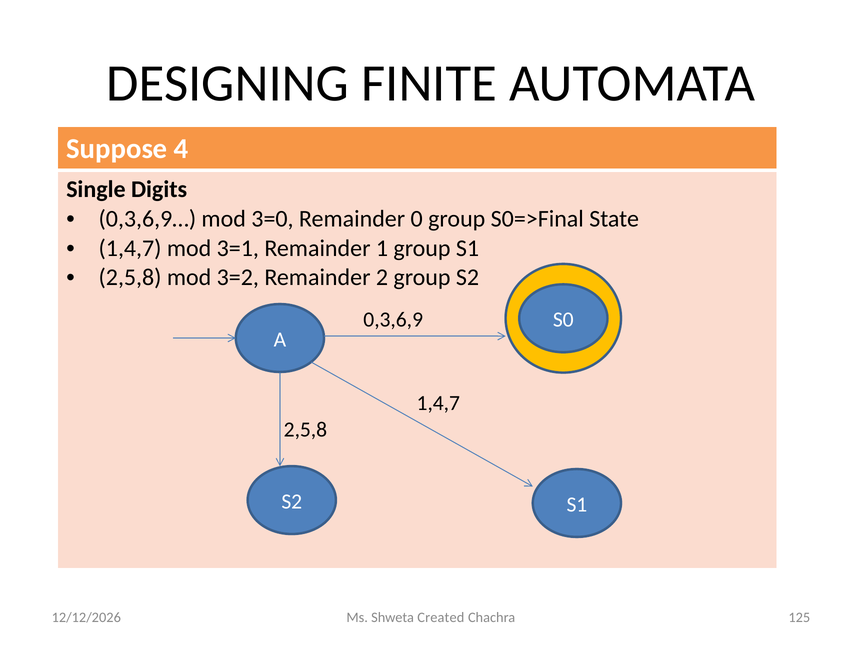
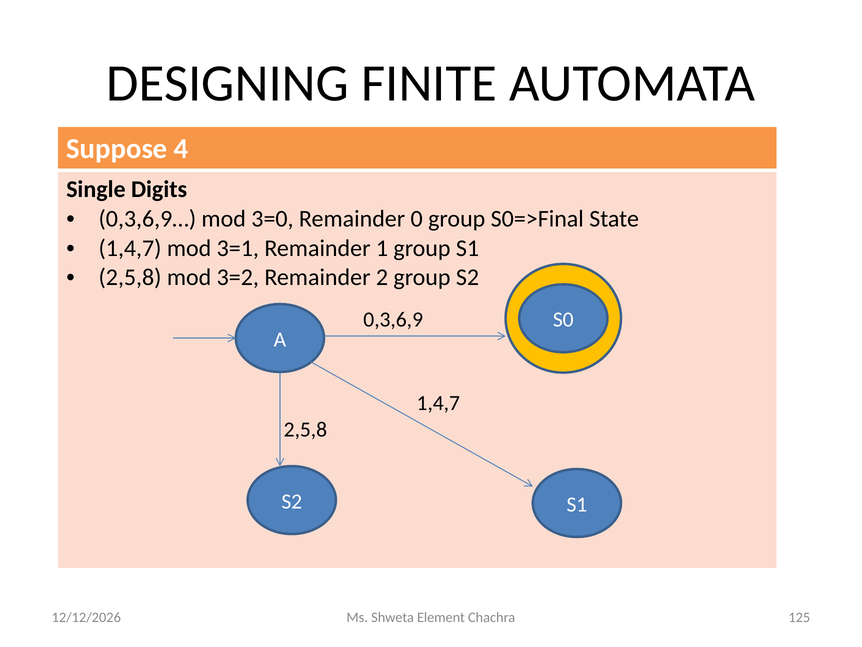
Created: Created -> Element
